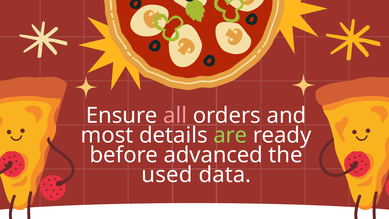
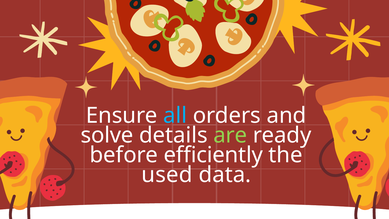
all colour: pink -> light blue
most: most -> solve
advanced: advanced -> efficiently
